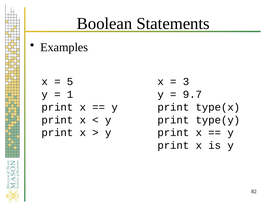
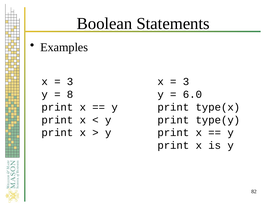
5 at (70, 82): 5 -> 3
1: 1 -> 8
9.7: 9.7 -> 6.0
